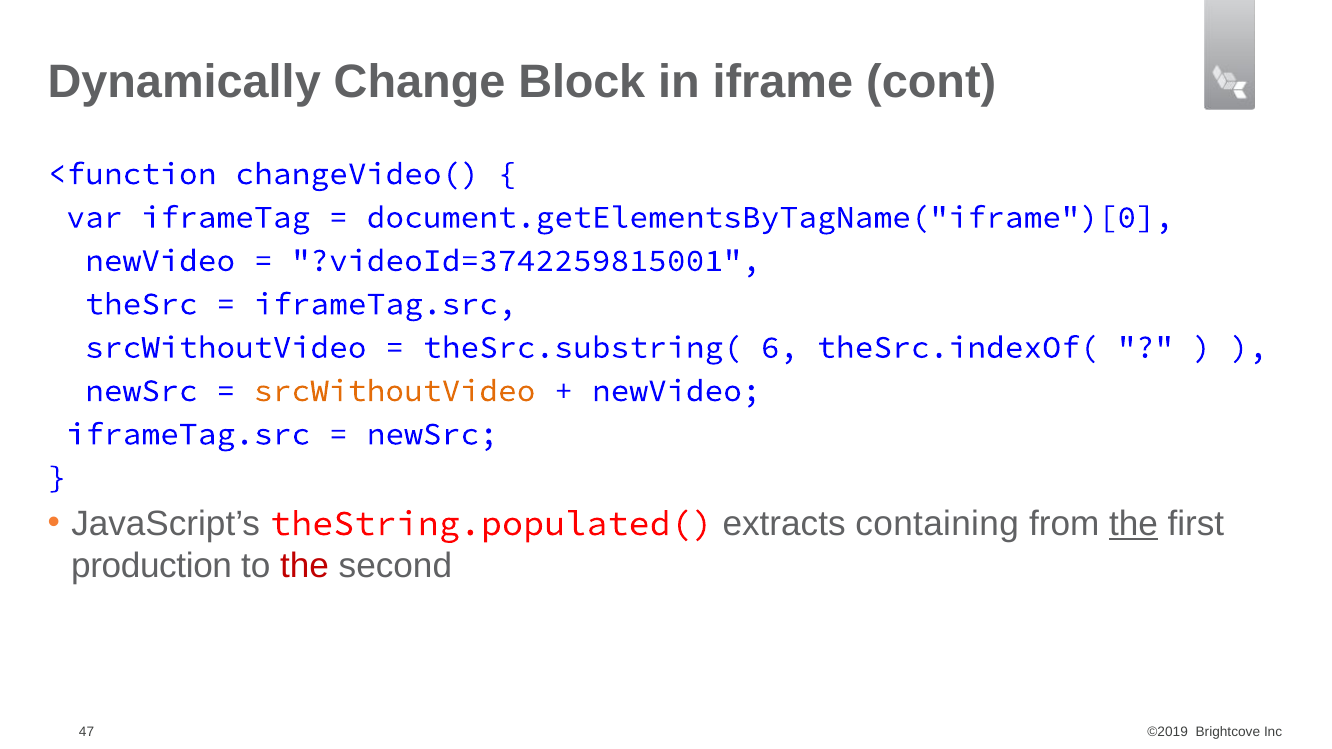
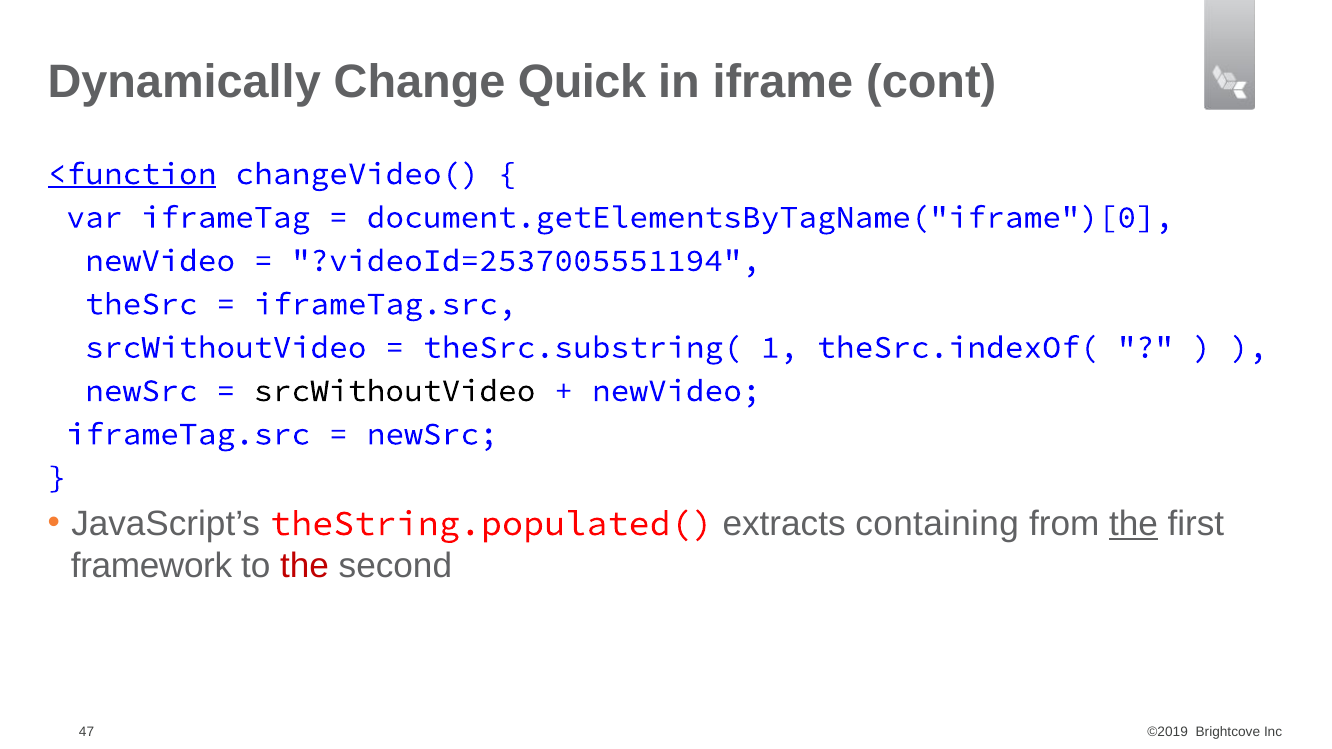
Block: Block -> Quick
<function underline: none -> present
?videoId=3742259815001: ?videoId=3742259815001 -> ?videoId=2537005551194
6: 6 -> 1
srcWithoutVideo at (395, 391) colour: orange -> black
production: production -> framework
